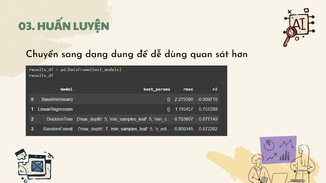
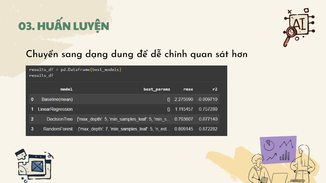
dùng: dùng -> chỉnh
